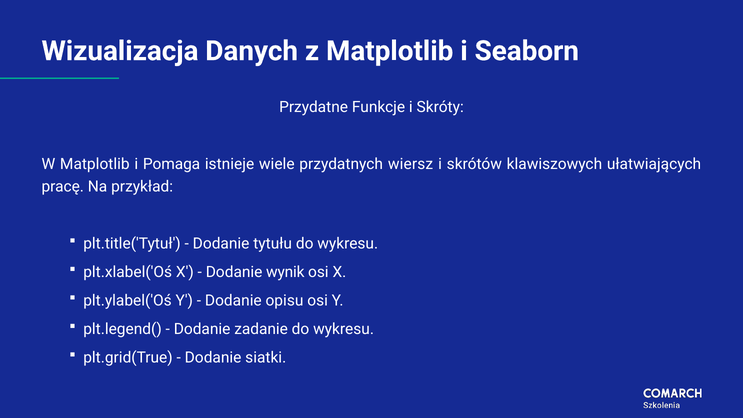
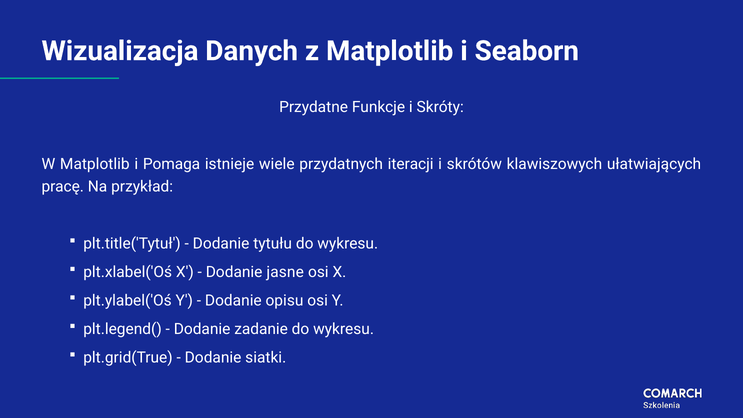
wiersz: wiersz -> iteracji
wynik: wynik -> jasne
